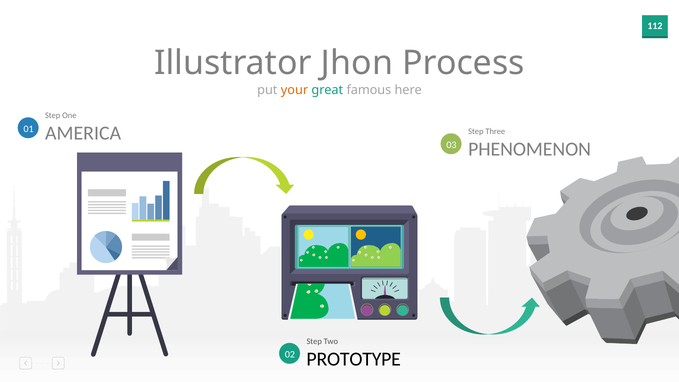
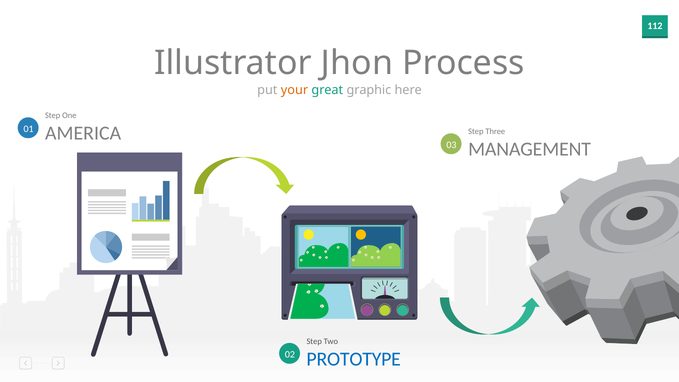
famous: famous -> graphic
PHENOMENON: PHENOMENON -> MANAGEMENT
PROTOTYPE colour: black -> blue
